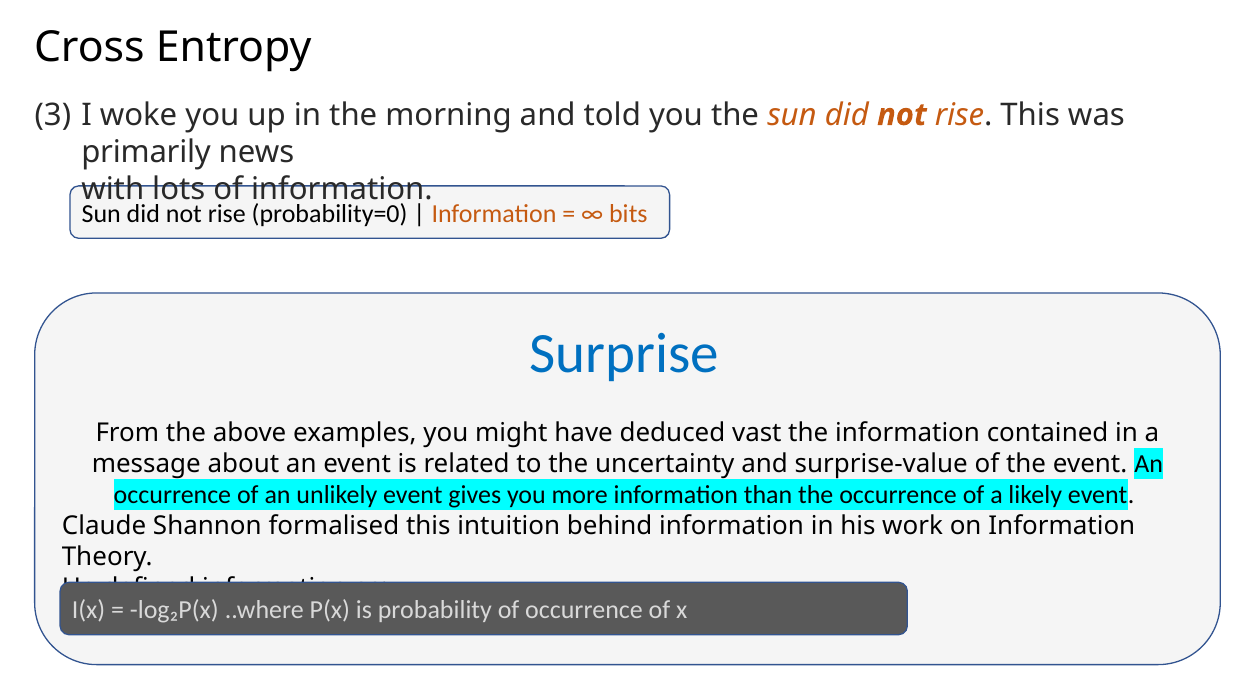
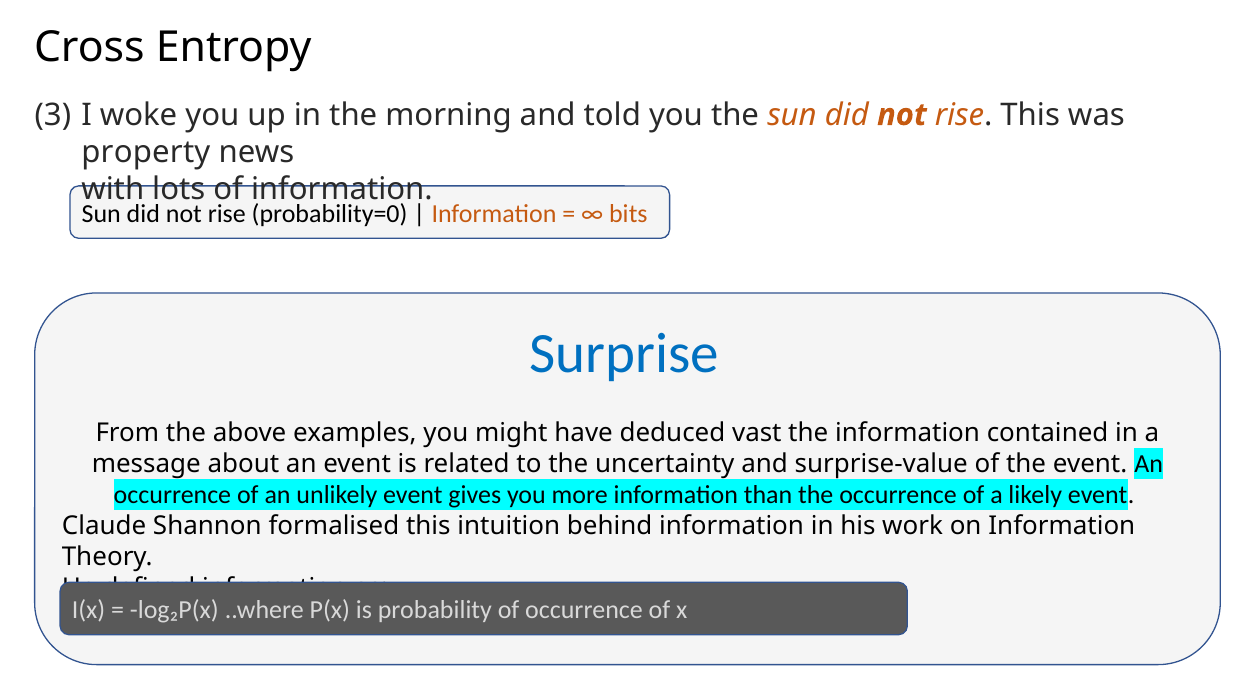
primarily: primarily -> property
